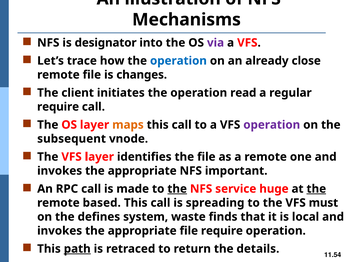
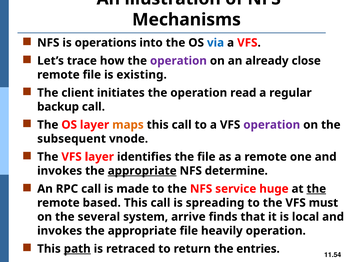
designator: designator -> operations
via colour: purple -> blue
operation at (178, 61) colour: blue -> purple
changes: changes -> existing
require at (58, 107): require -> backup
appropriate at (142, 171) underline: none -> present
important: important -> determine
the at (177, 189) underline: present -> none
defines: defines -> several
waste: waste -> arrive
file require: require -> heavily
details: details -> entries
